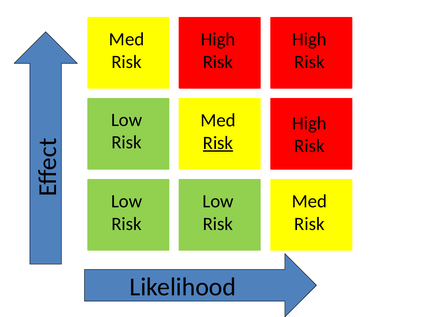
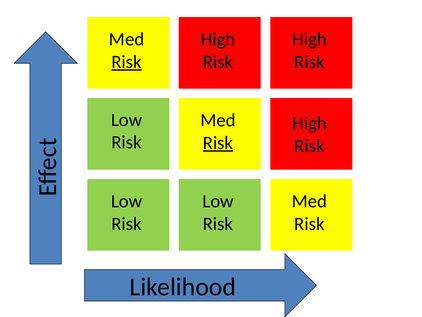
Risk at (127, 62) underline: none -> present
